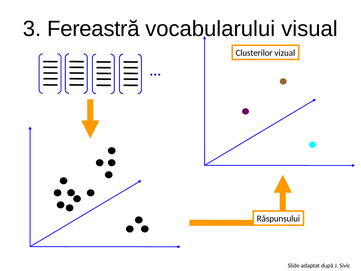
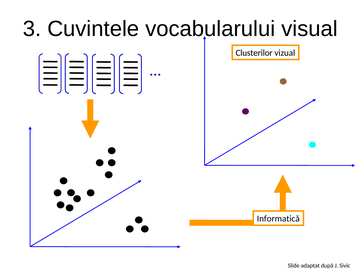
Fereastră: Fereastră -> Cuvintele
Răspunsului: Răspunsului -> Informatică
